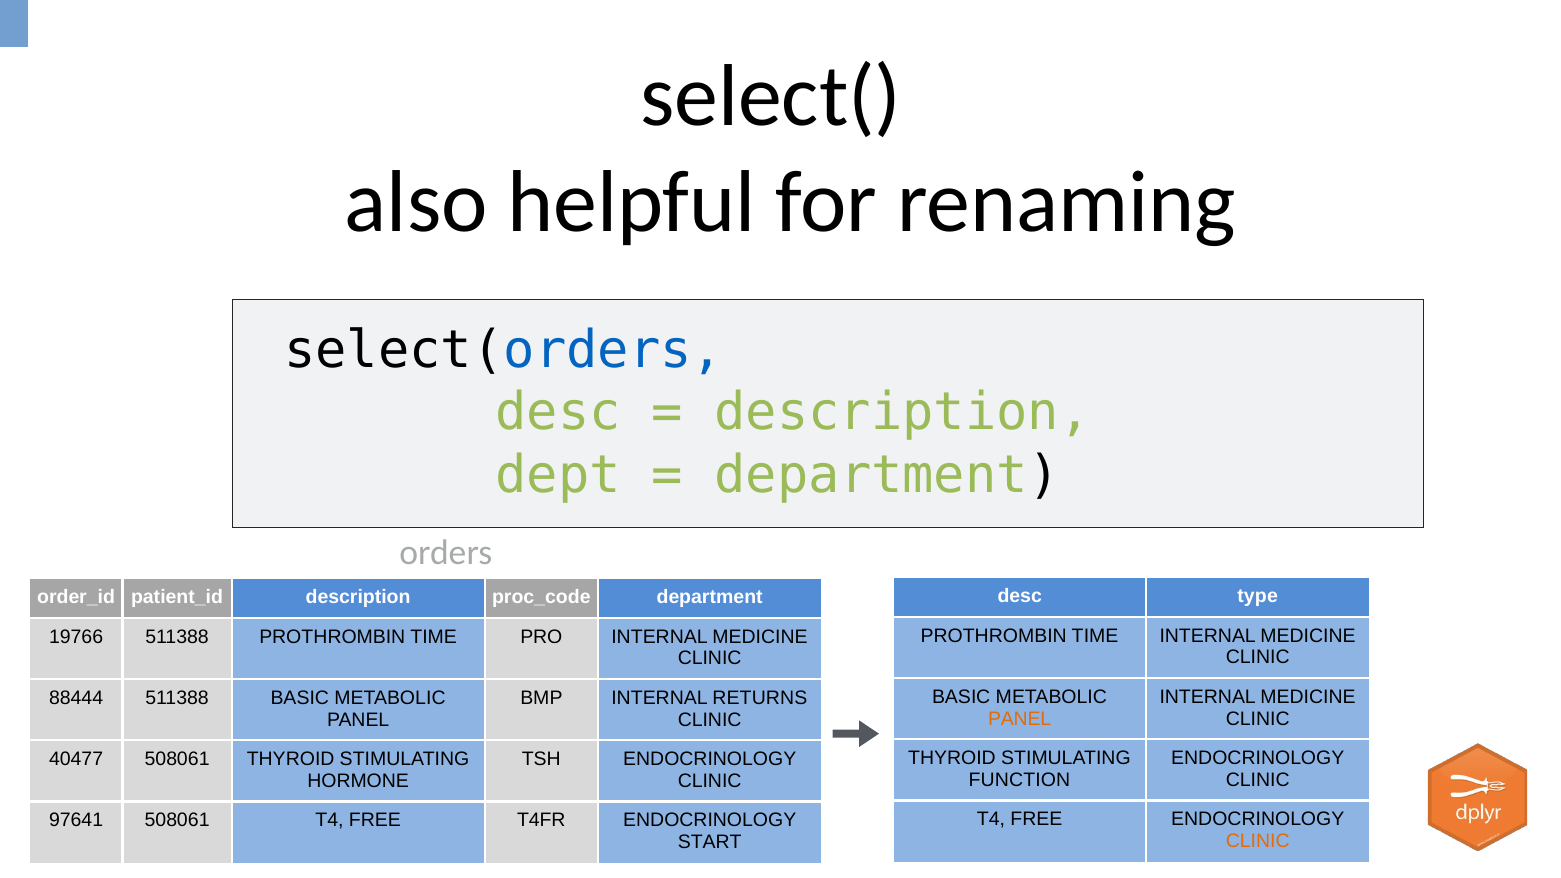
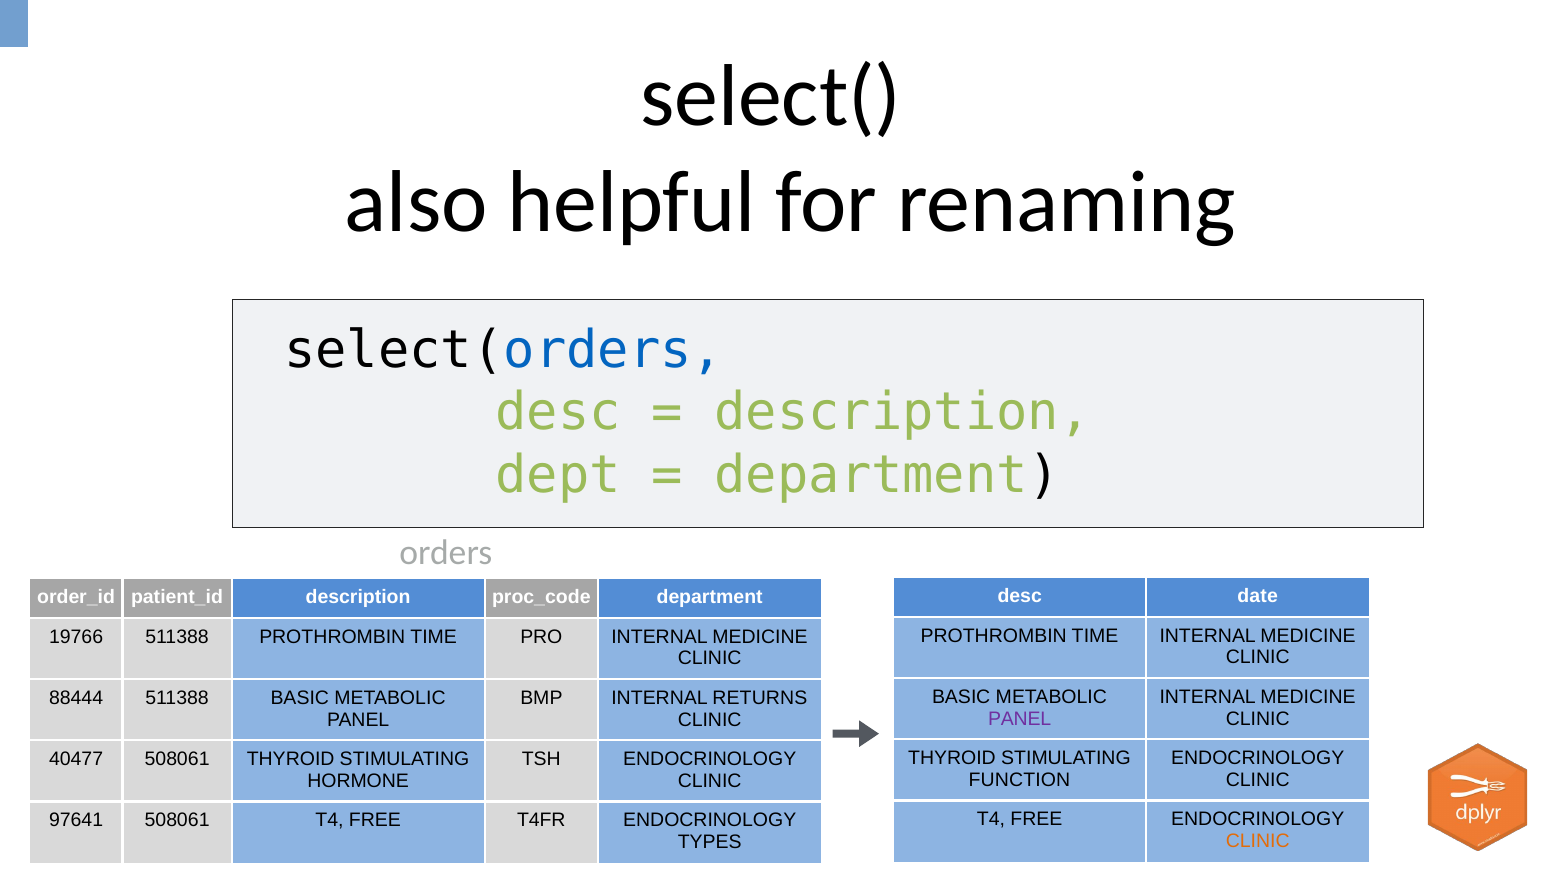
type: type -> date
PANEL at (1020, 719) colour: orange -> purple
START: START -> TYPES
